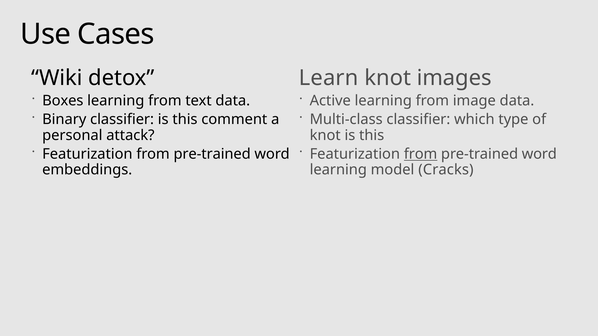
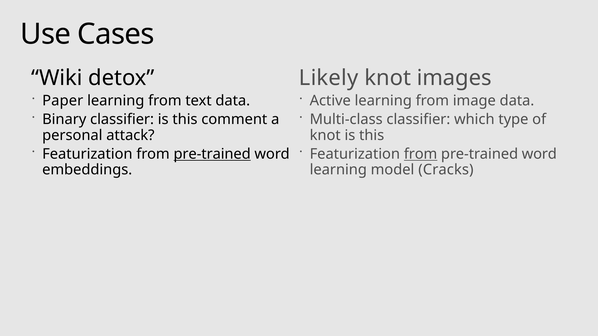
Learn: Learn -> Likely
Boxes: Boxes -> Paper
pre-trained at (212, 154) underline: none -> present
